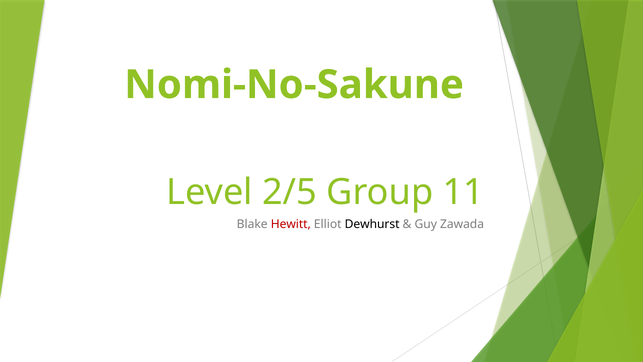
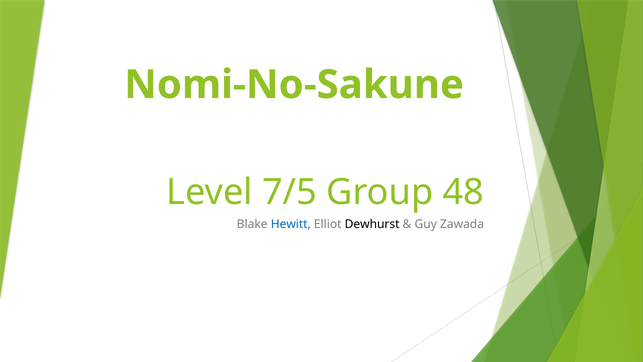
2/5: 2/5 -> 7/5
11: 11 -> 48
Hewitt colour: red -> blue
